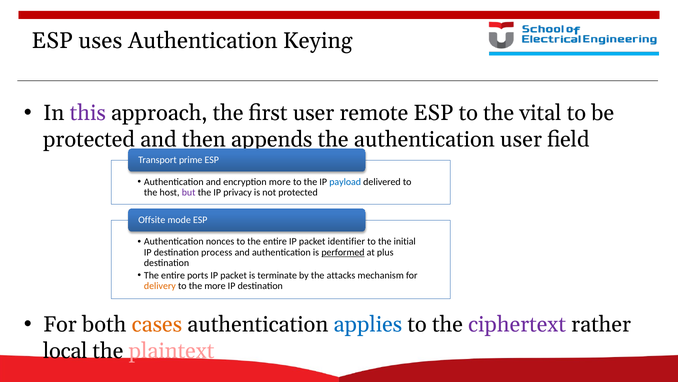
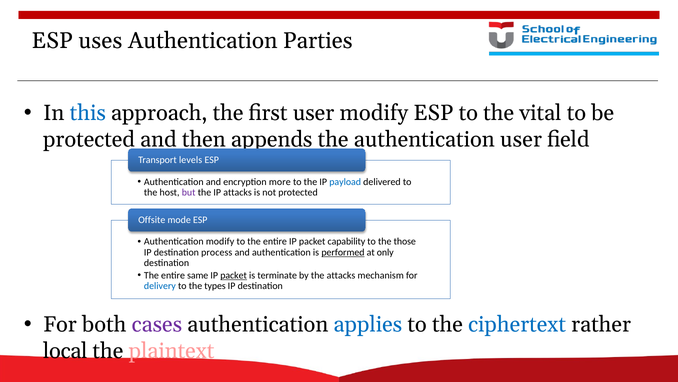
Keying: Keying -> Parties
this colour: purple -> blue
user remote: remote -> modify
prime: prime -> levels
IP privacy: privacy -> attacks
Authentication nonces: nonces -> modify
identifier: identifier -> capability
initial: initial -> those
plus: plus -> only
ports: ports -> same
packet at (234, 275) underline: none -> present
delivery colour: orange -> blue
the more: more -> types
cases colour: orange -> purple
ciphertext colour: purple -> blue
